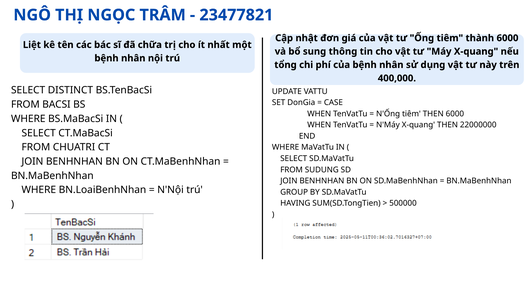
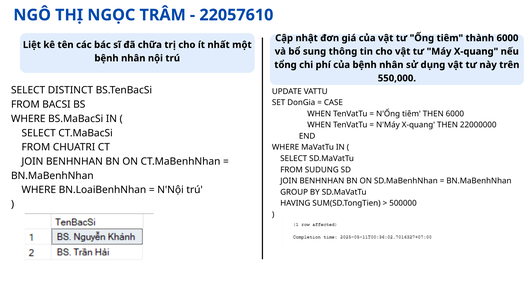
23477821: 23477821 -> 22057610
400,000: 400,000 -> 550,000
